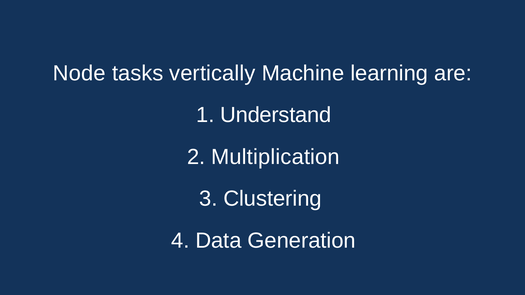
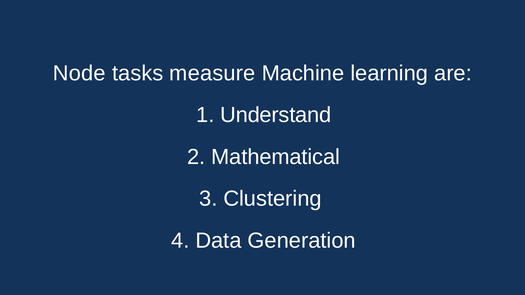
vertically: vertically -> measure
Multiplication: Multiplication -> Mathematical
